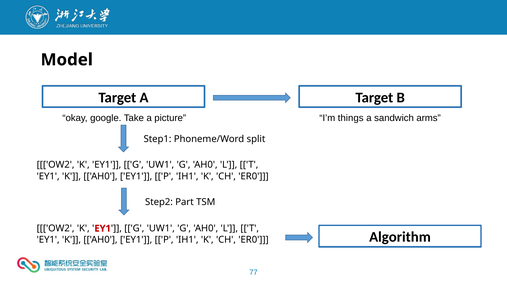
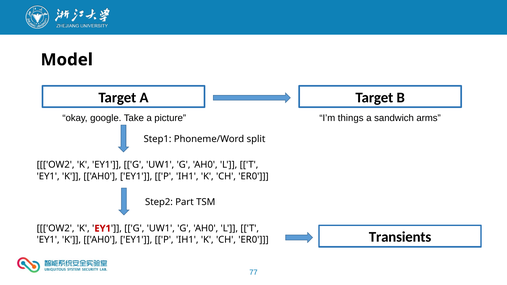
Algorithm: Algorithm -> Transients
